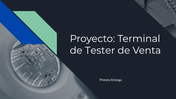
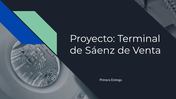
Tester: Tester -> Sáenz
